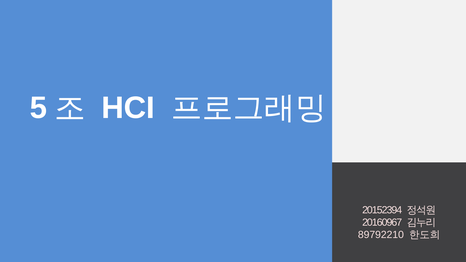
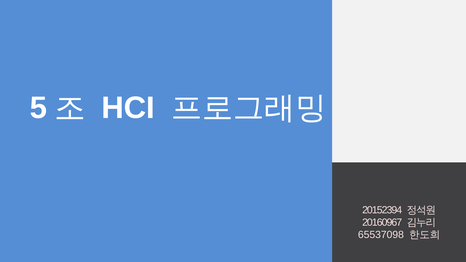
89792210: 89792210 -> 65537098
